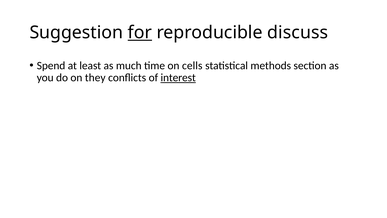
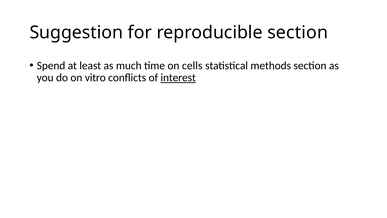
for underline: present -> none
reproducible discuss: discuss -> section
they: they -> vitro
